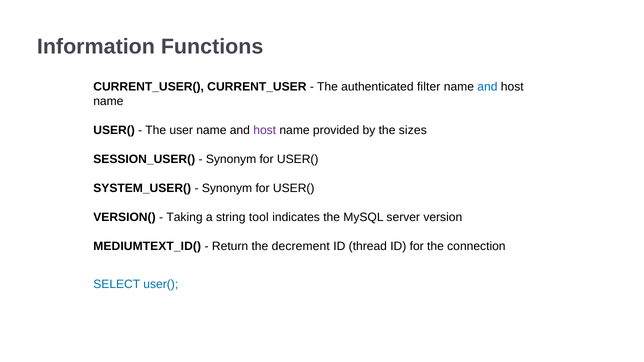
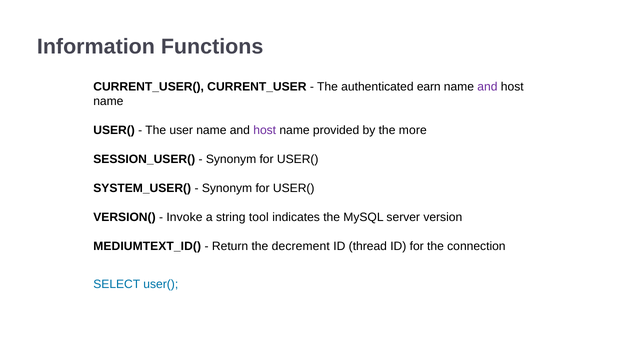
filter: filter -> earn
and at (487, 87) colour: blue -> purple
sizes: sizes -> more
Taking: Taking -> Invoke
